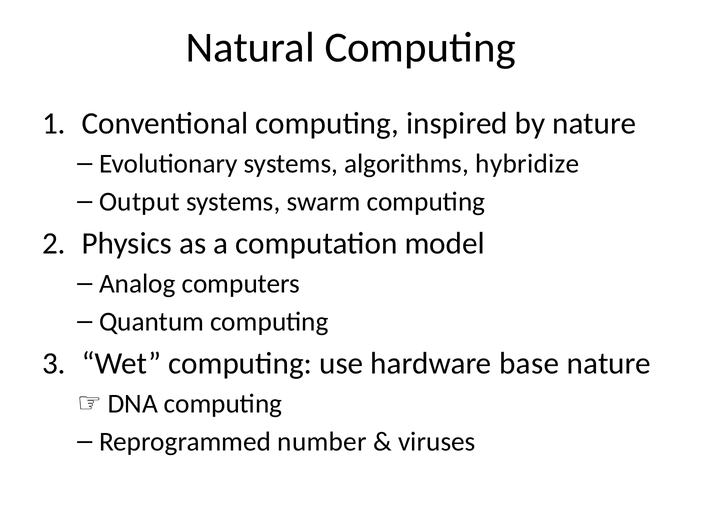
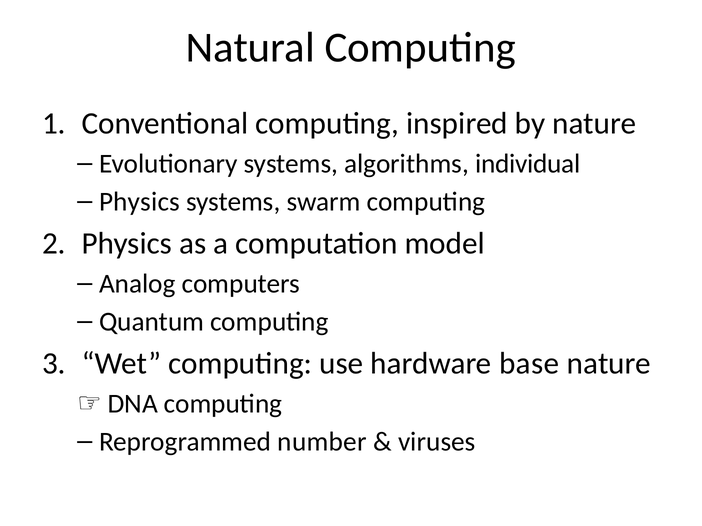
hybridize: hybridize -> individual
Output at (139, 202): Output -> Physics
